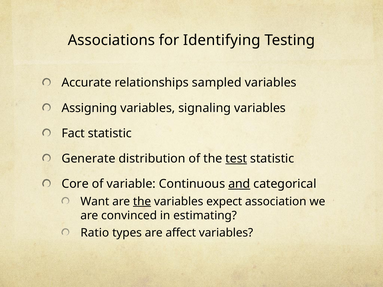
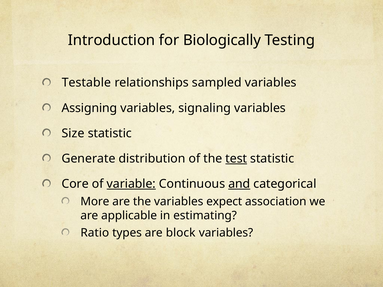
Associations: Associations -> Introduction
Identifying: Identifying -> Biologically
Accurate: Accurate -> Testable
Fact: Fact -> Size
variable underline: none -> present
Want: Want -> More
the at (142, 202) underline: present -> none
convinced: convinced -> applicable
affect: affect -> block
